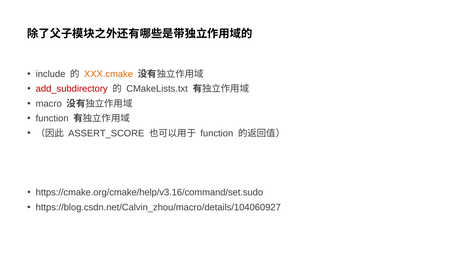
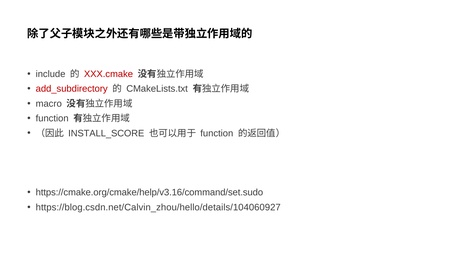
XXX.cmake colour: orange -> red
ASSERT_SCORE: ASSERT_SCORE -> INSTALL_SCORE
https://blog.csdn.net/Calvin_zhou/macro/details/104060927: https://blog.csdn.net/Calvin_zhou/macro/details/104060927 -> https://blog.csdn.net/Calvin_zhou/hello/details/104060927
